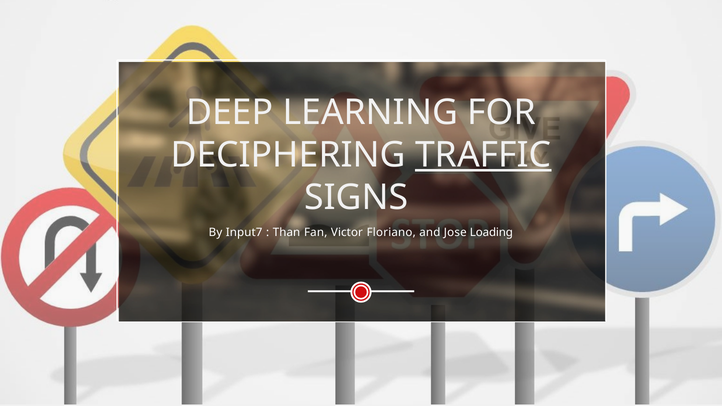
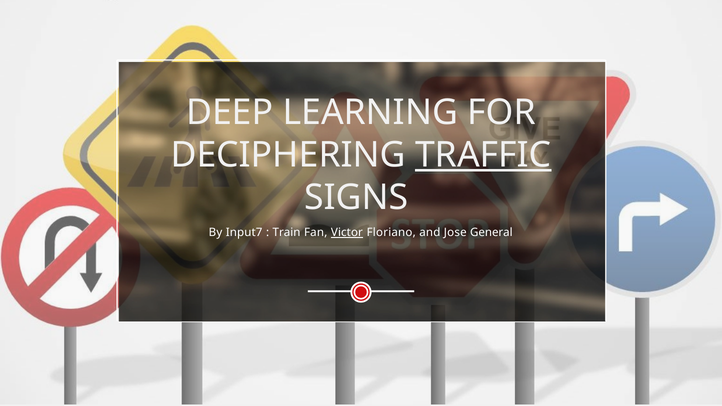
Than: Than -> Train
Victor underline: none -> present
Loading: Loading -> General
